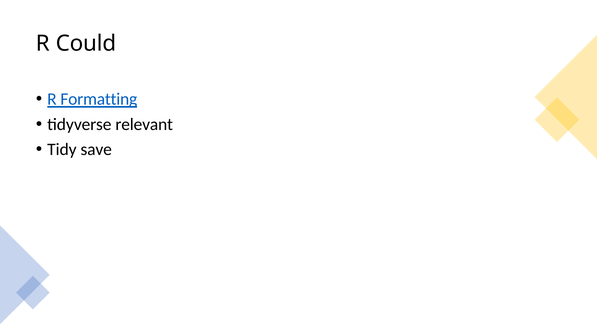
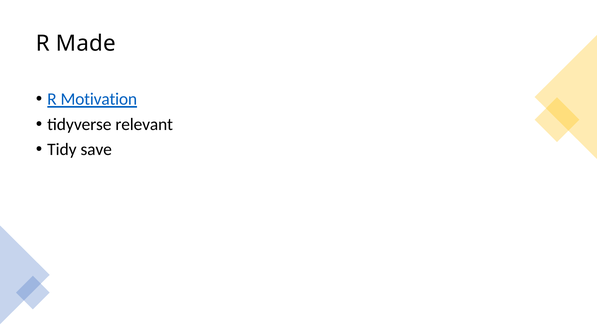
Could: Could -> Made
Formatting: Formatting -> Motivation
